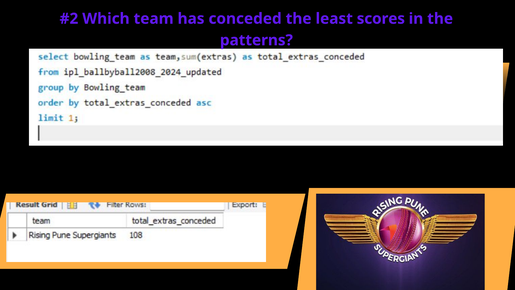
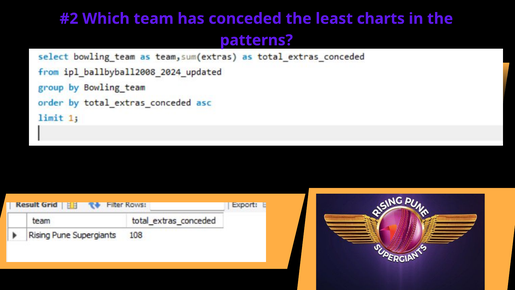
scores: scores -> charts
